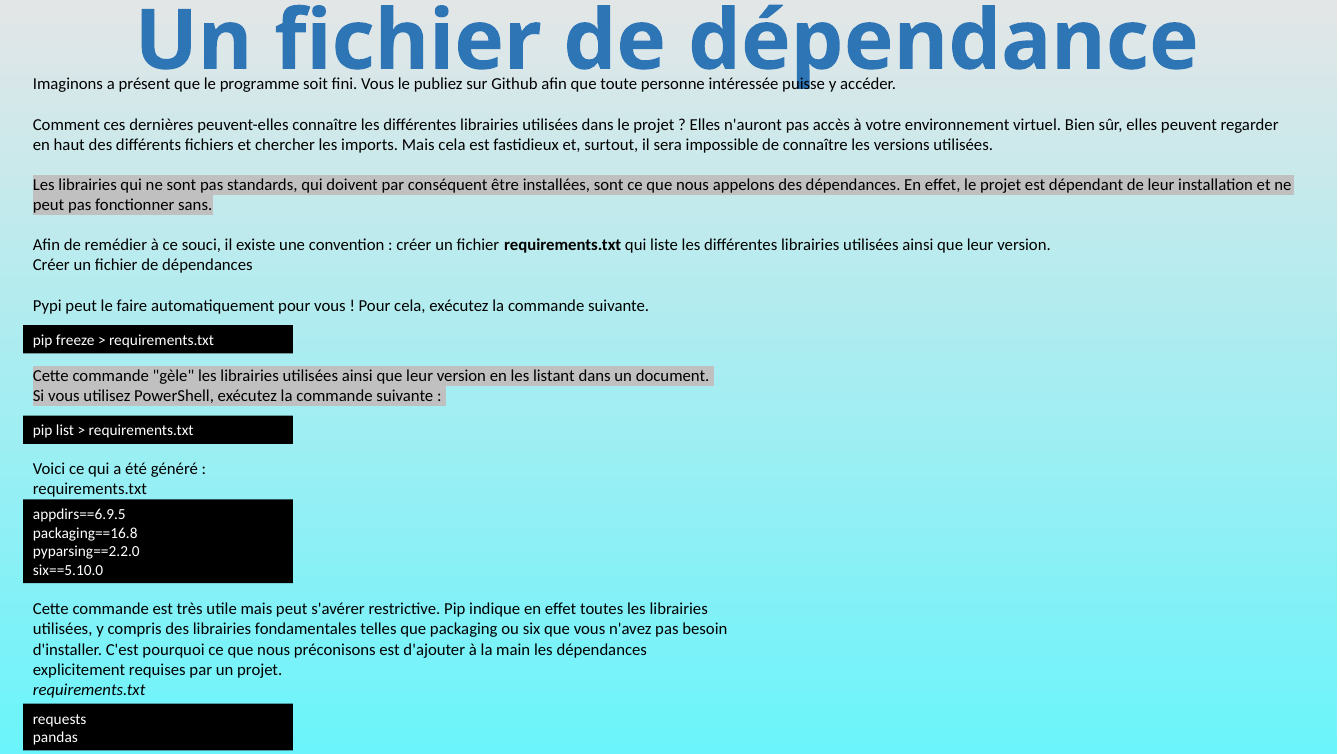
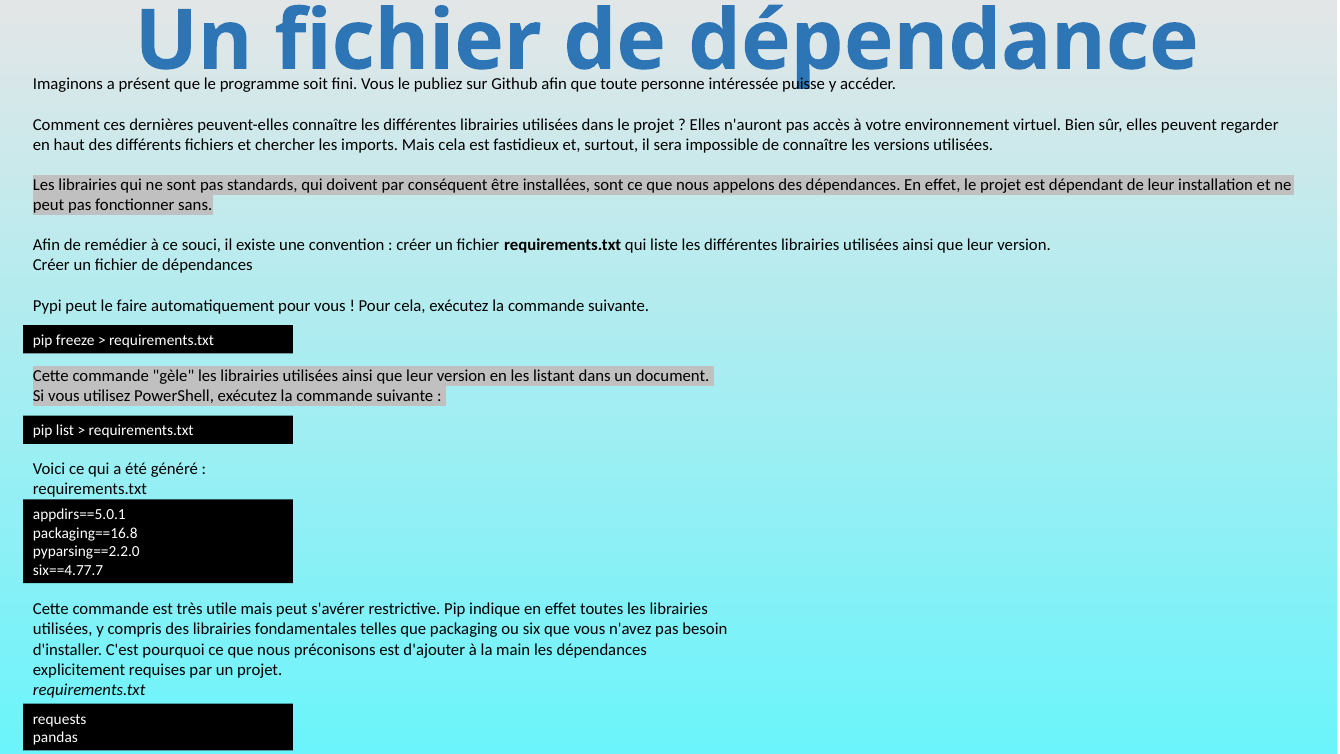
appdirs==6.9.5: appdirs==6.9.5 -> appdirs==5.0.1
six==5.10.0: six==5.10.0 -> six==4.77.7
